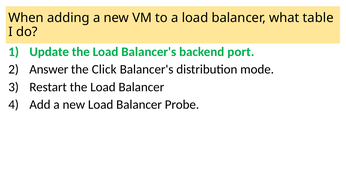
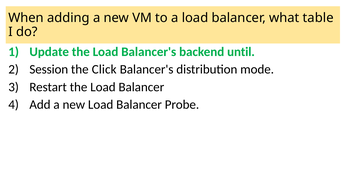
port: port -> until
Answer: Answer -> Session
